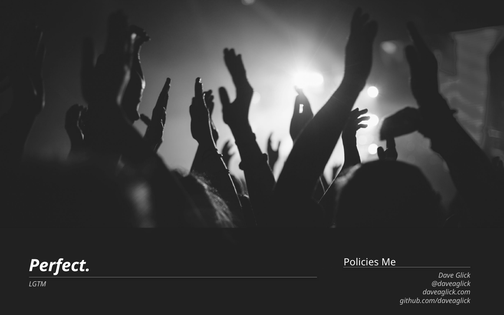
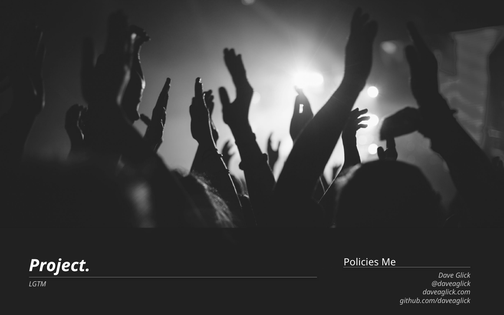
Perfect: Perfect -> Project
